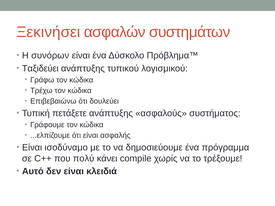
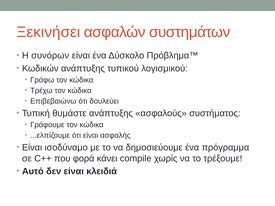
Ταξιδεύει: Ταξιδεύει -> Κωδικών
πετάξετε: πετάξετε -> θυμάστε
πολύ: πολύ -> φορά
